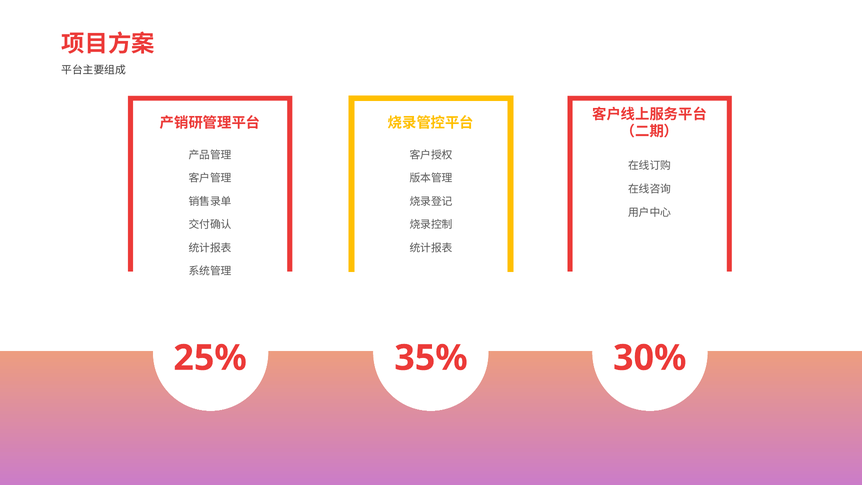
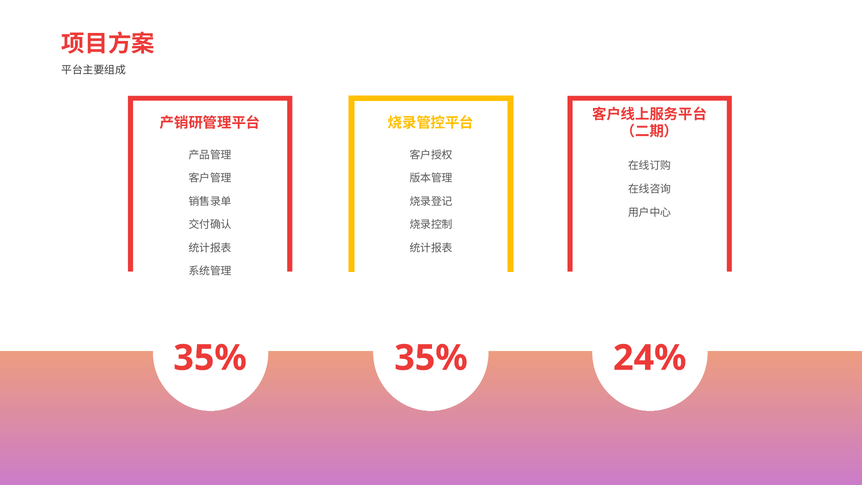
25% at (210, 358): 25% -> 35%
30%: 30% -> 24%
